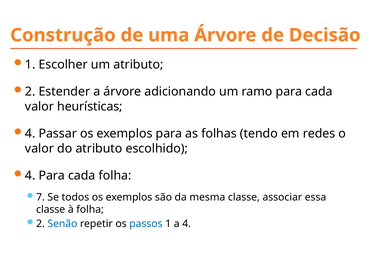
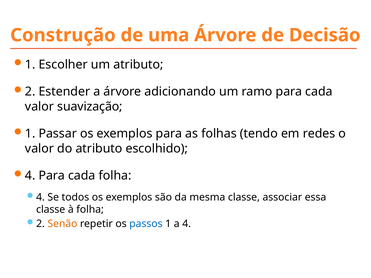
heurísticas: heurísticas -> suavização
4 at (30, 134): 4 -> 1
7 at (40, 197): 7 -> 4
Senão colour: blue -> orange
